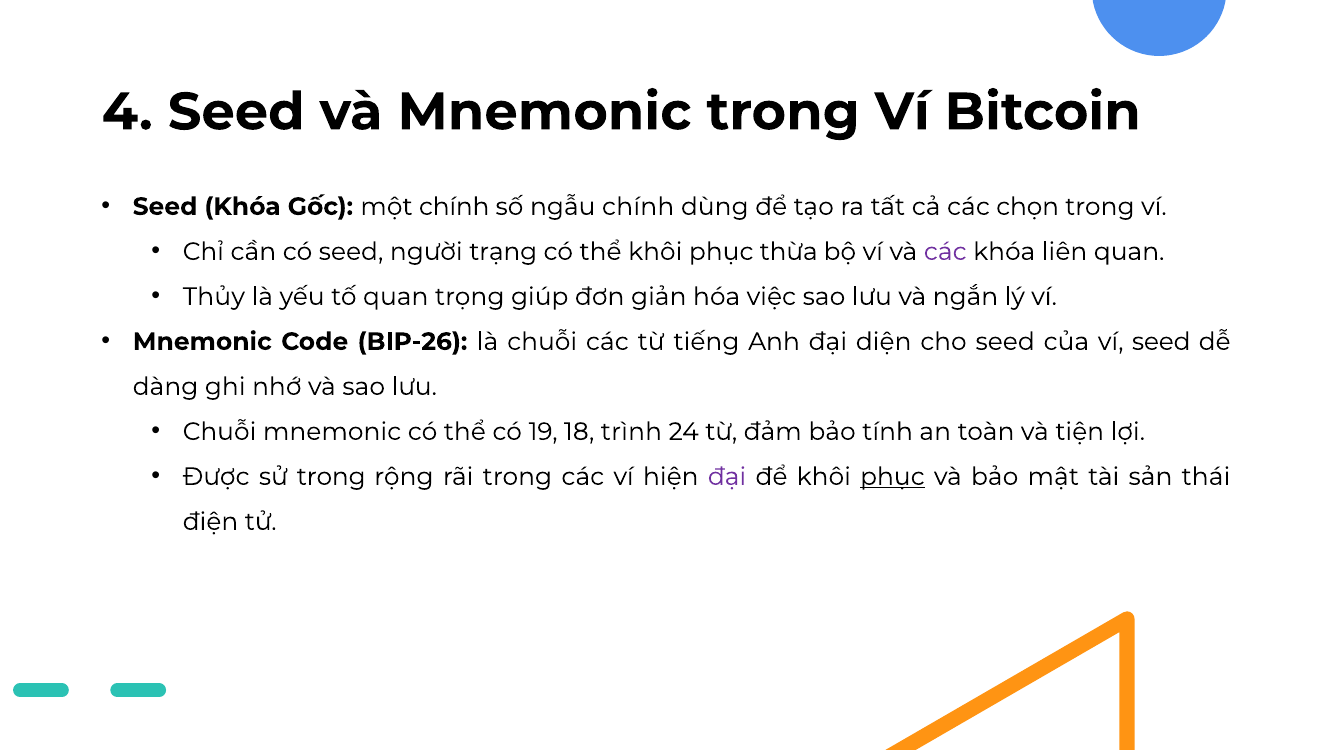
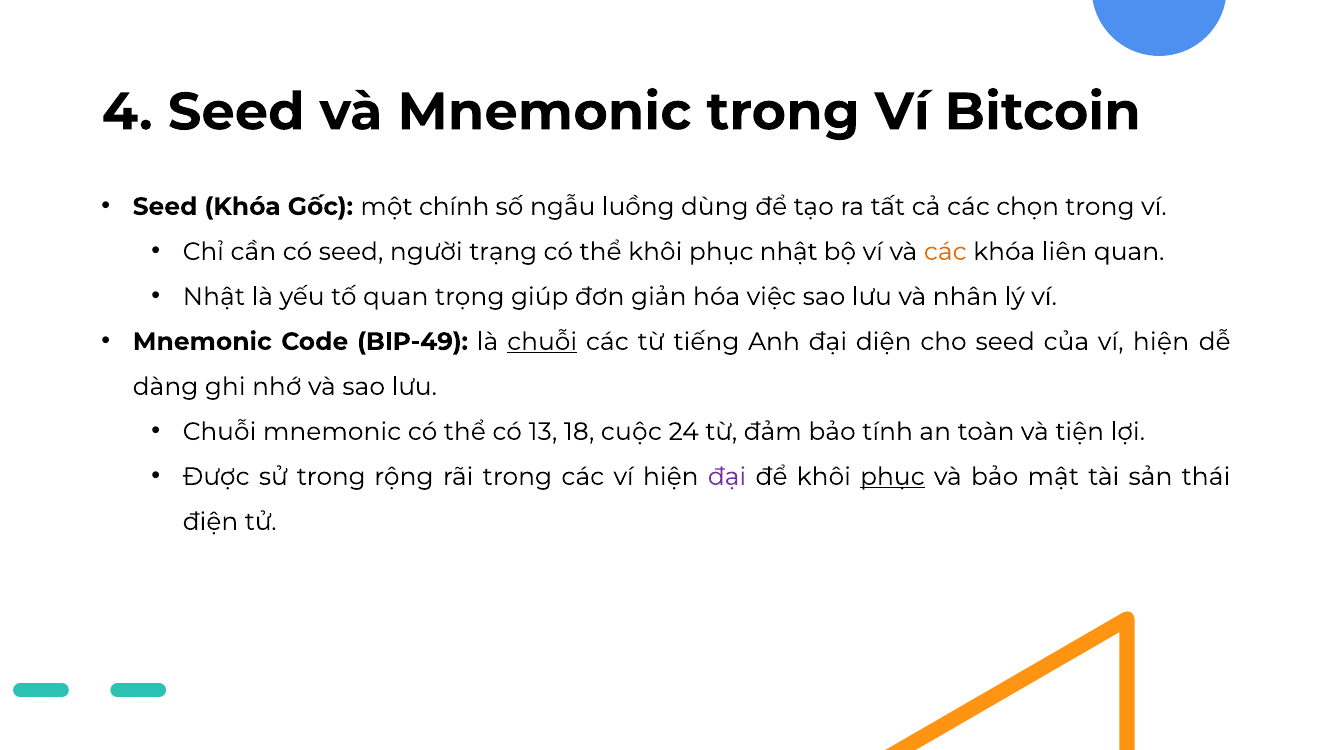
ngẫu chính: chính -> luồng
phục thừa: thừa -> nhật
các at (945, 252) colour: purple -> orange
Thủy at (214, 297): Thủy -> Nhật
ngắn: ngắn -> nhân
BIP-26: BIP-26 -> BIP-49
chuỗi at (542, 342) underline: none -> present
của ví seed: seed -> hiện
19: 19 -> 13
trình: trình -> cuộc
